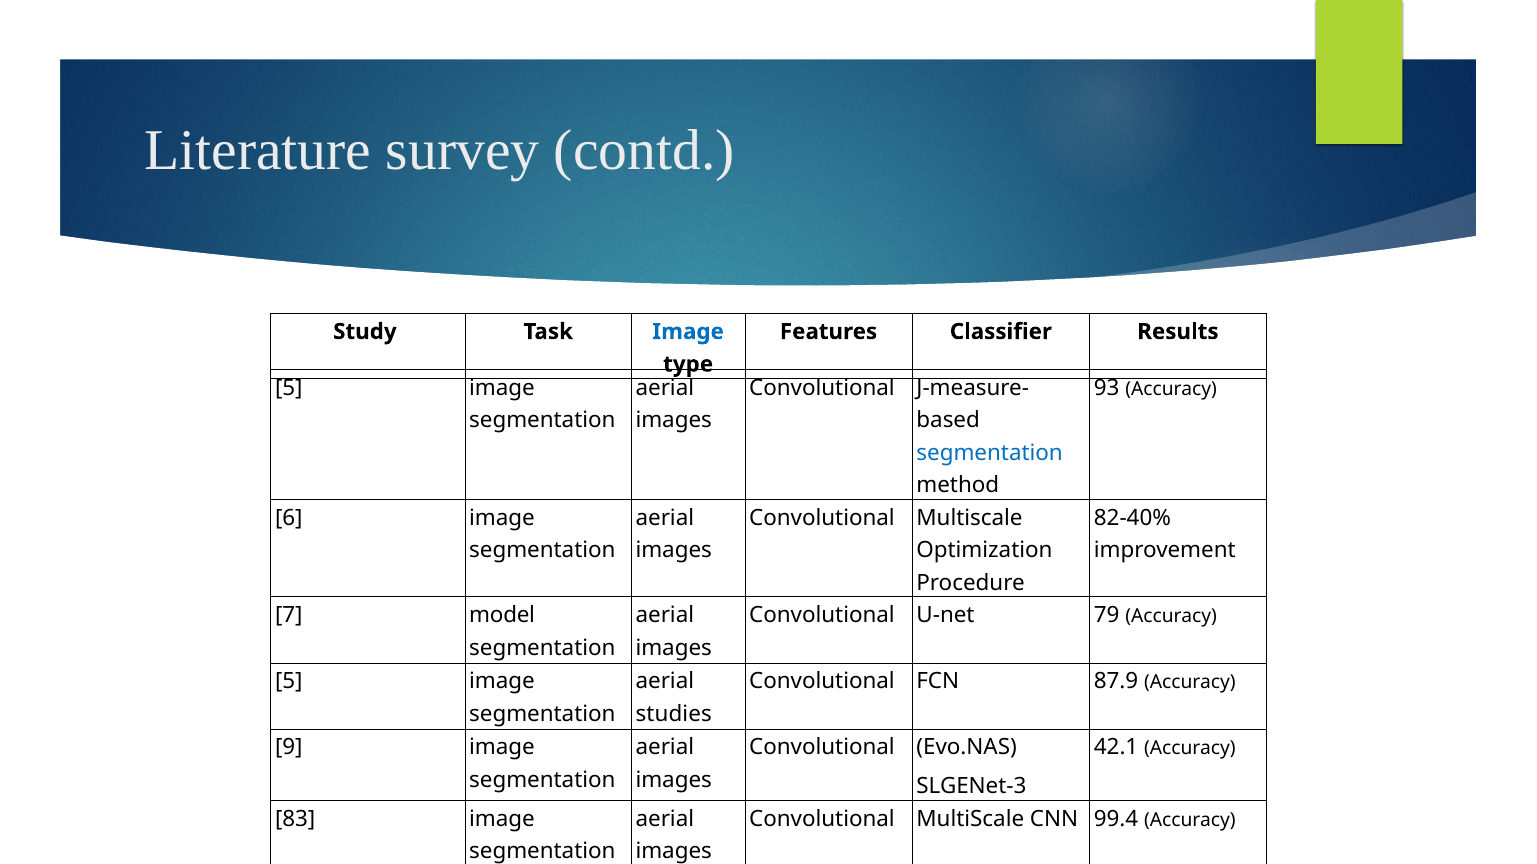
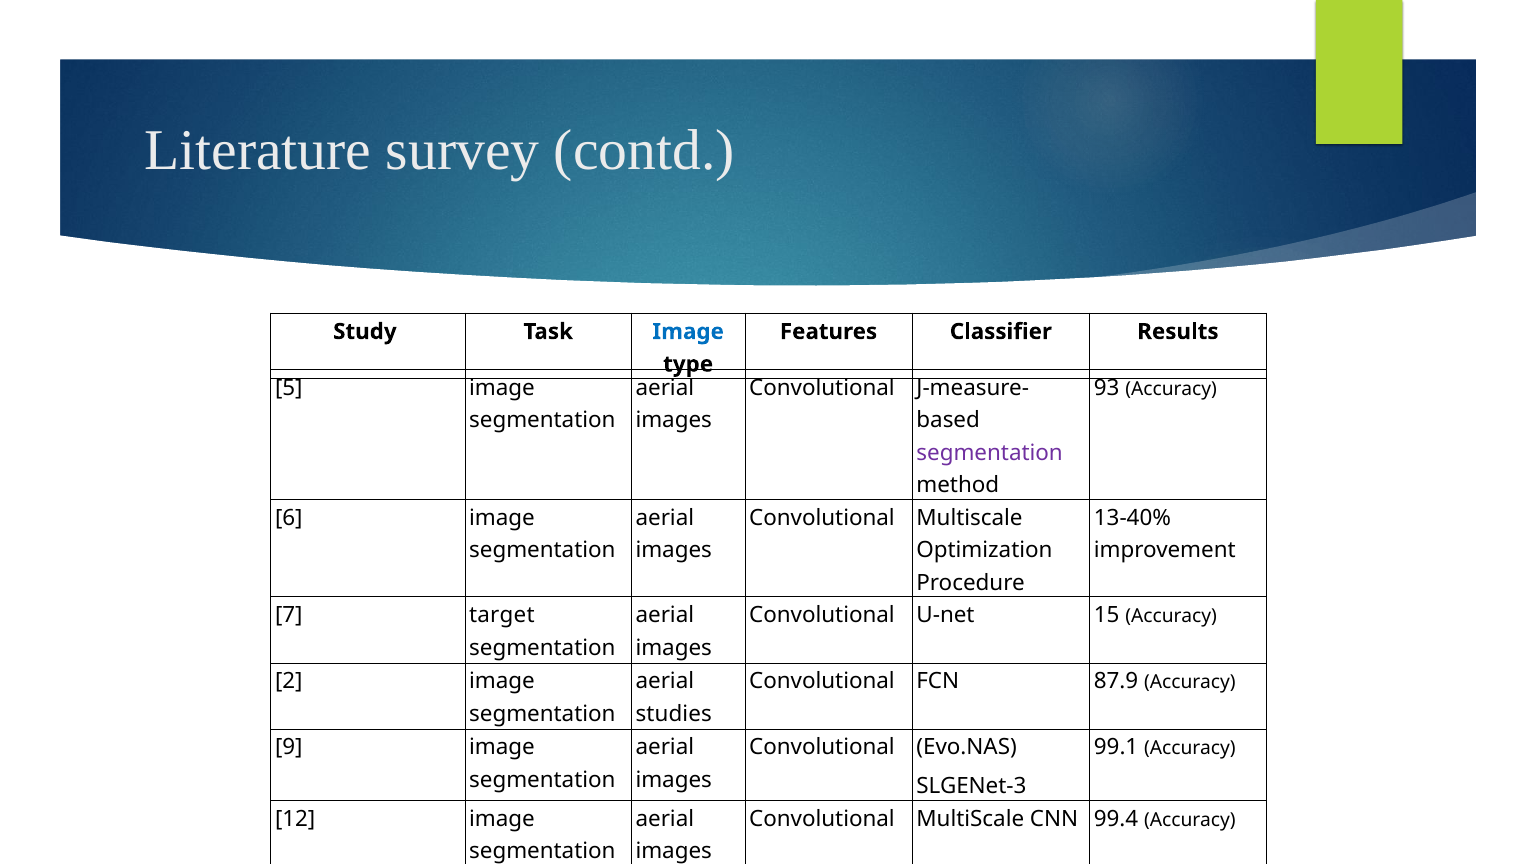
segmentation at (990, 453) colour: blue -> purple
82-40%: 82-40% -> 13-40%
model: model -> target
79: 79 -> 15
5 at (289, 682): 5 -> 2
42.1: 42.1 -> 99.1
83: 83 -> 12
